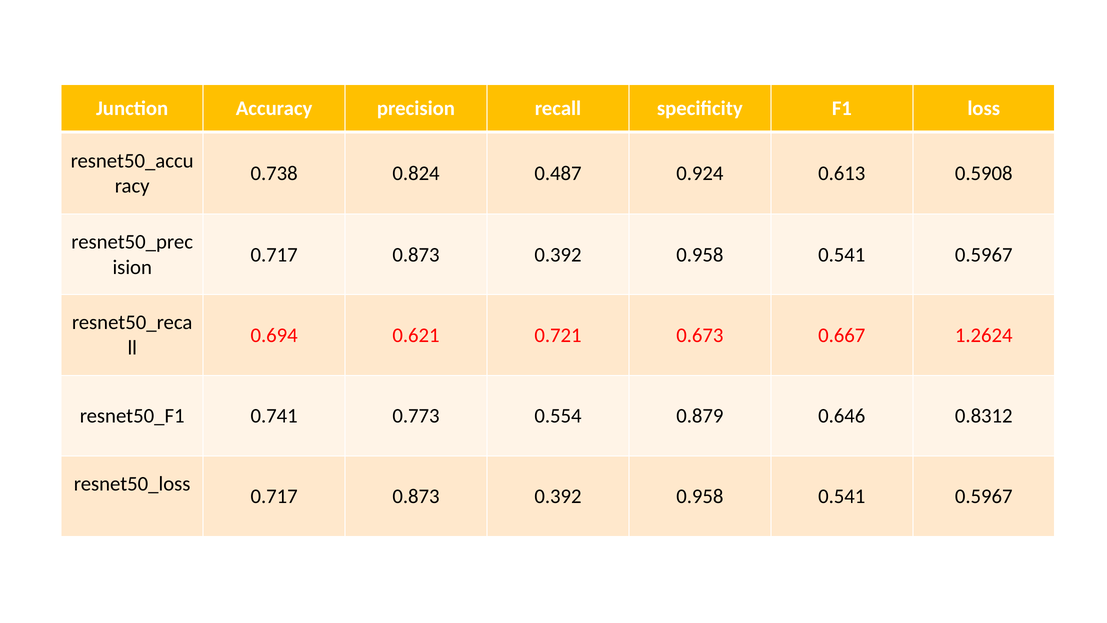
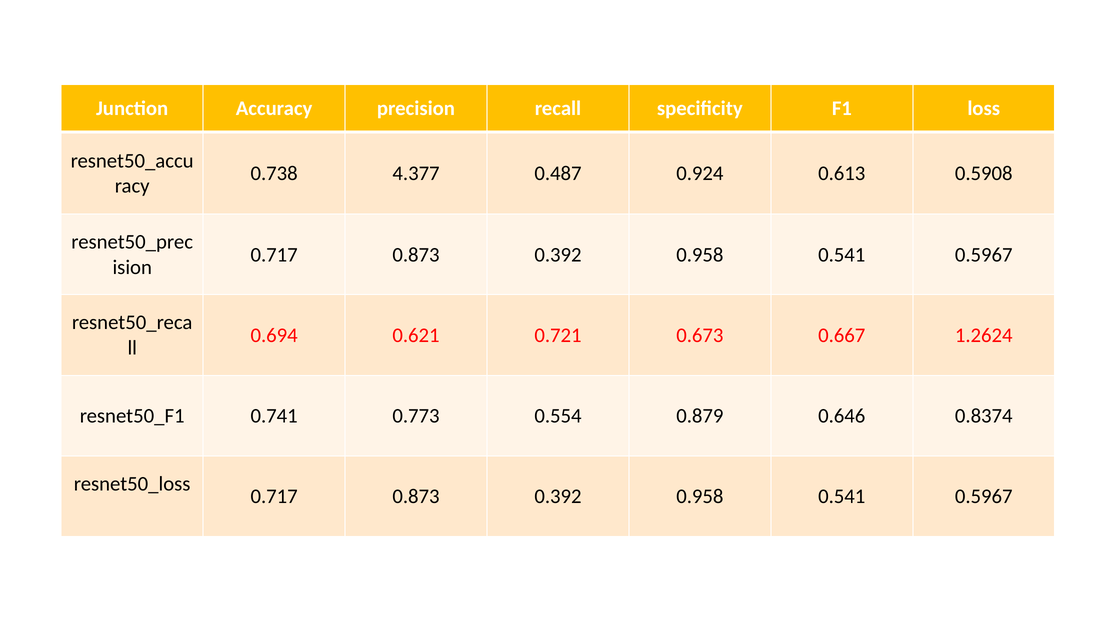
0.824: 0.824 -> 4.377
0.8312: 0.8312 -> 0.8374
